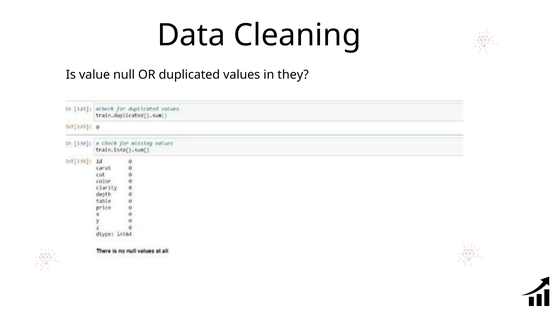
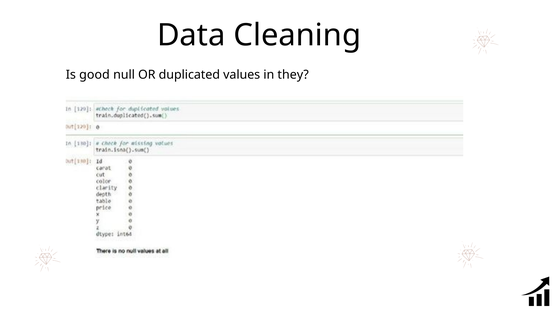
value: value -> good
